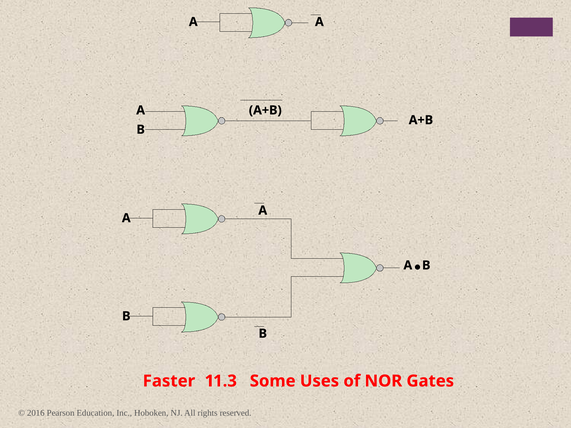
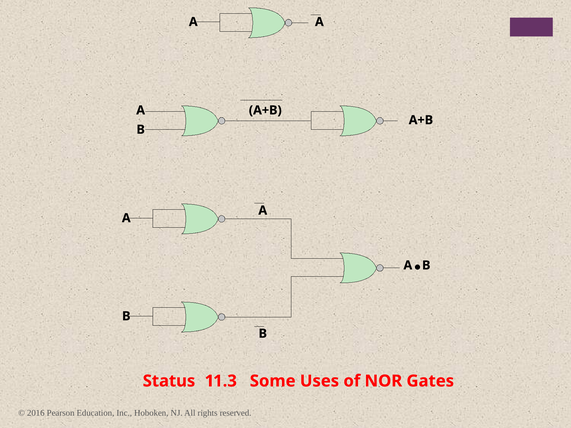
Faster: Faster -> Status
